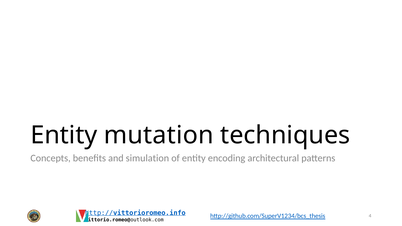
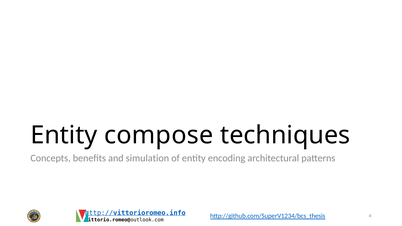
mutation: mutation -> compose
